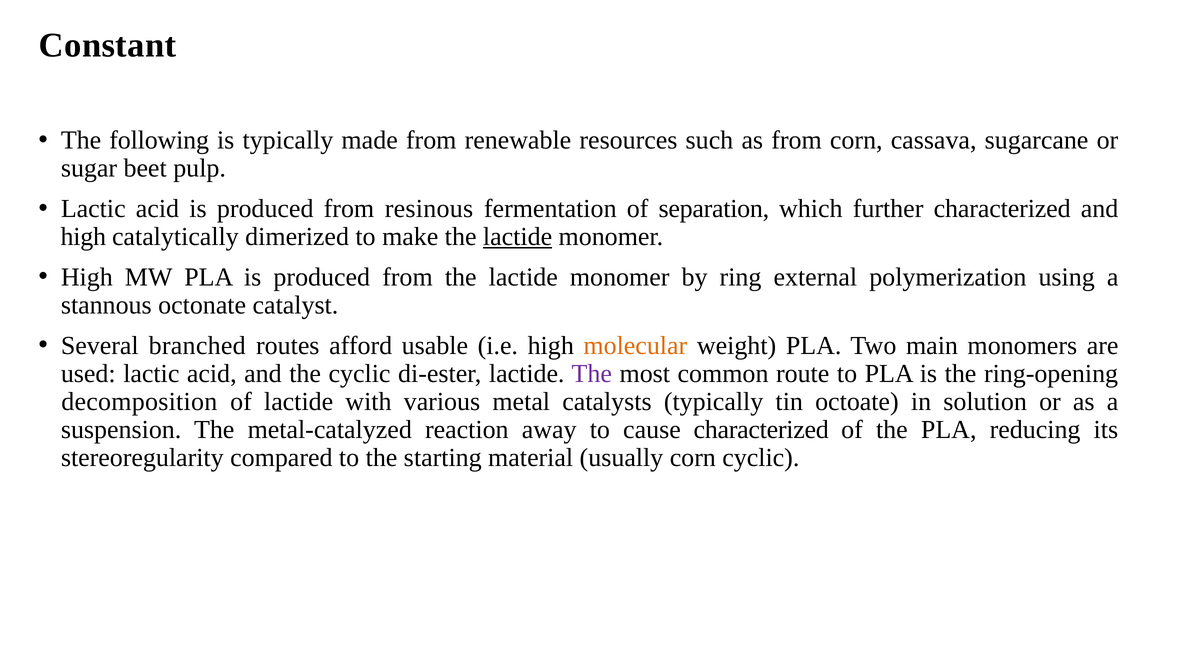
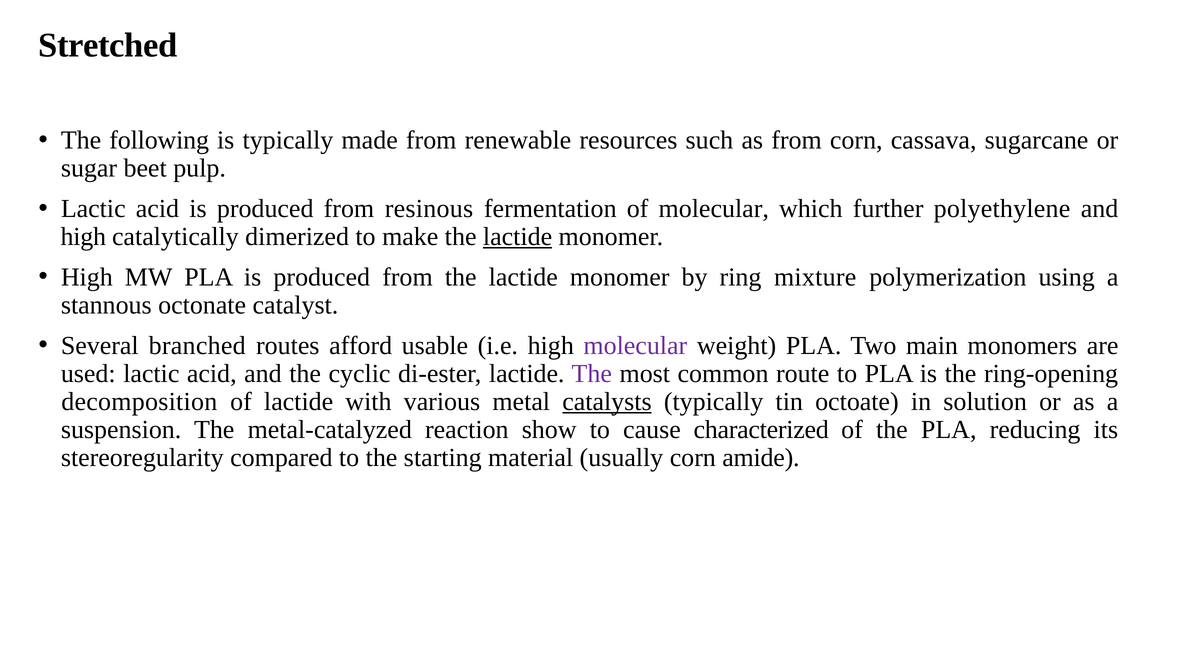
Constant: Constant -> Stretched
of separation: separation -> molecular
further characterized: characterized -> polyethylene
external: external -> mixture
molecular at (635, 346) colour: orange -> purple
catalysts underline: none -> present
away: away -> show
corn cyclic: cyclic -> amide
